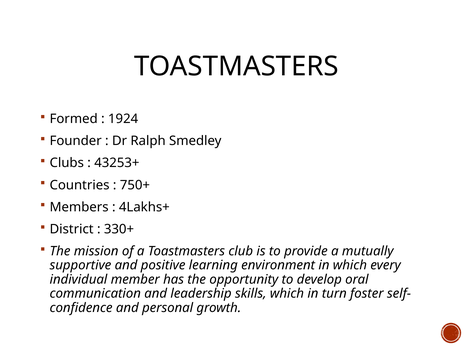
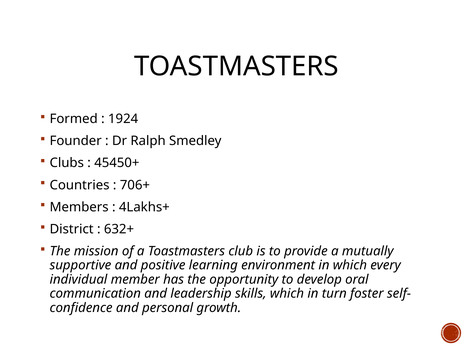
43253+: 43253+ -> 45450+
750+: 750+ -> 706+
330+: 330+ -> 632+
